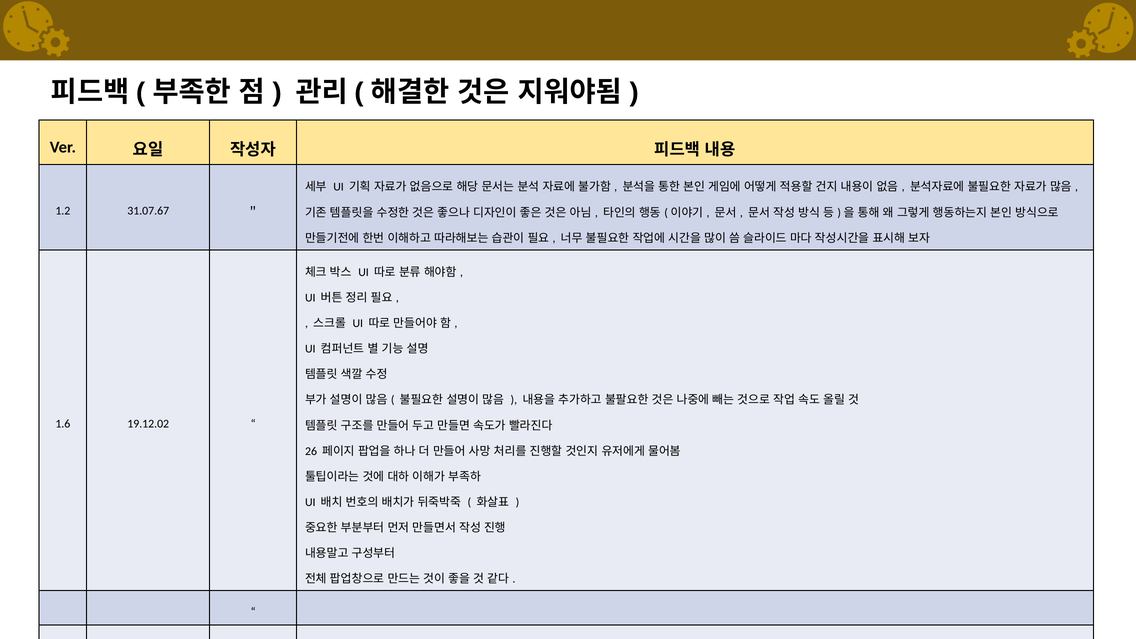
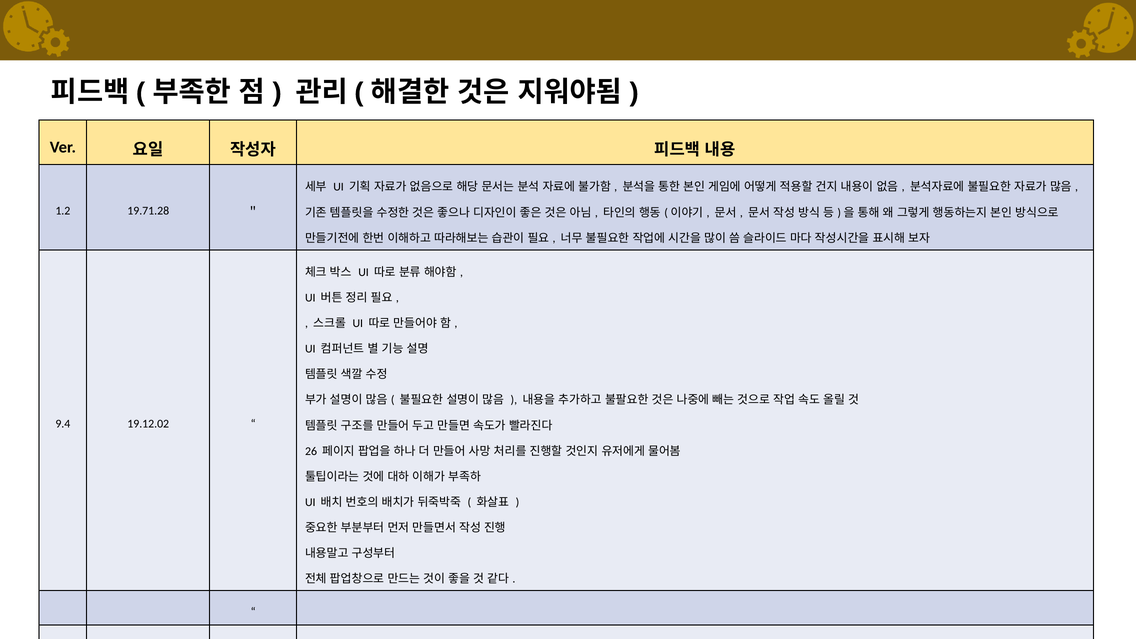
31.07.67: 31.07.67 -> 19.71.28
1.6: 1.6 -> 9.4
